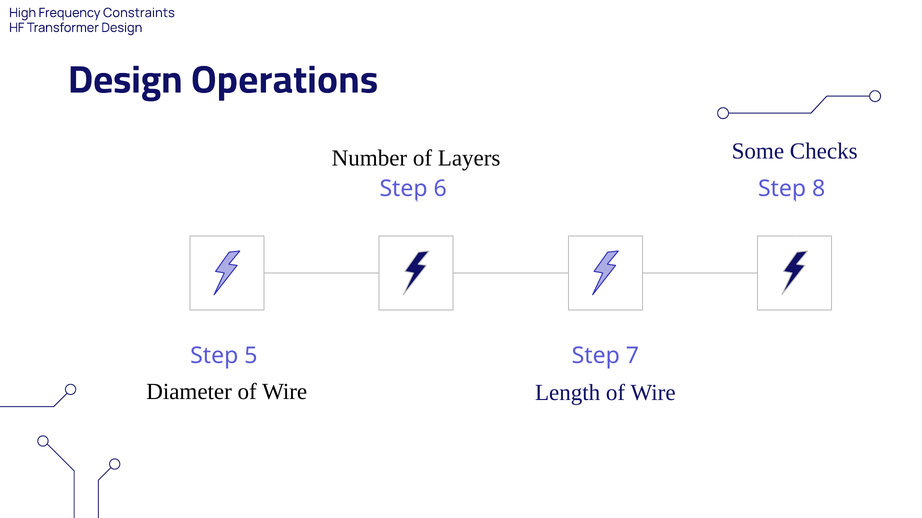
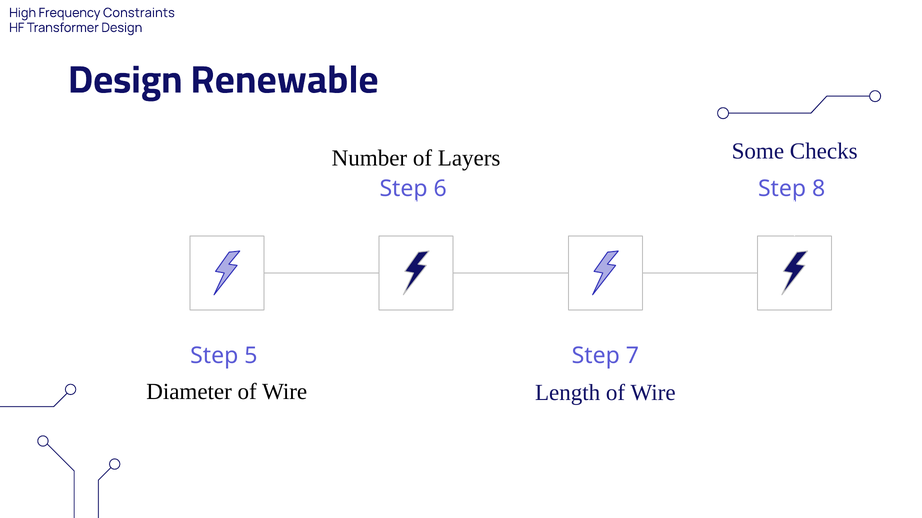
Operations: Operations -> Renewable
